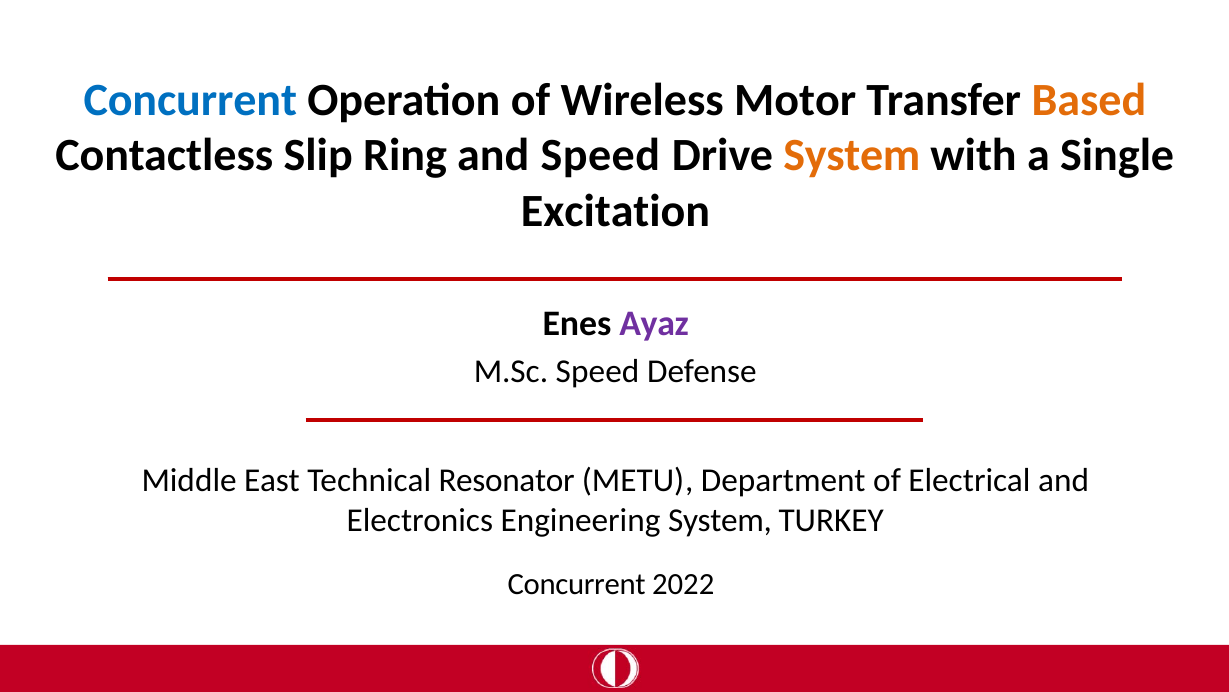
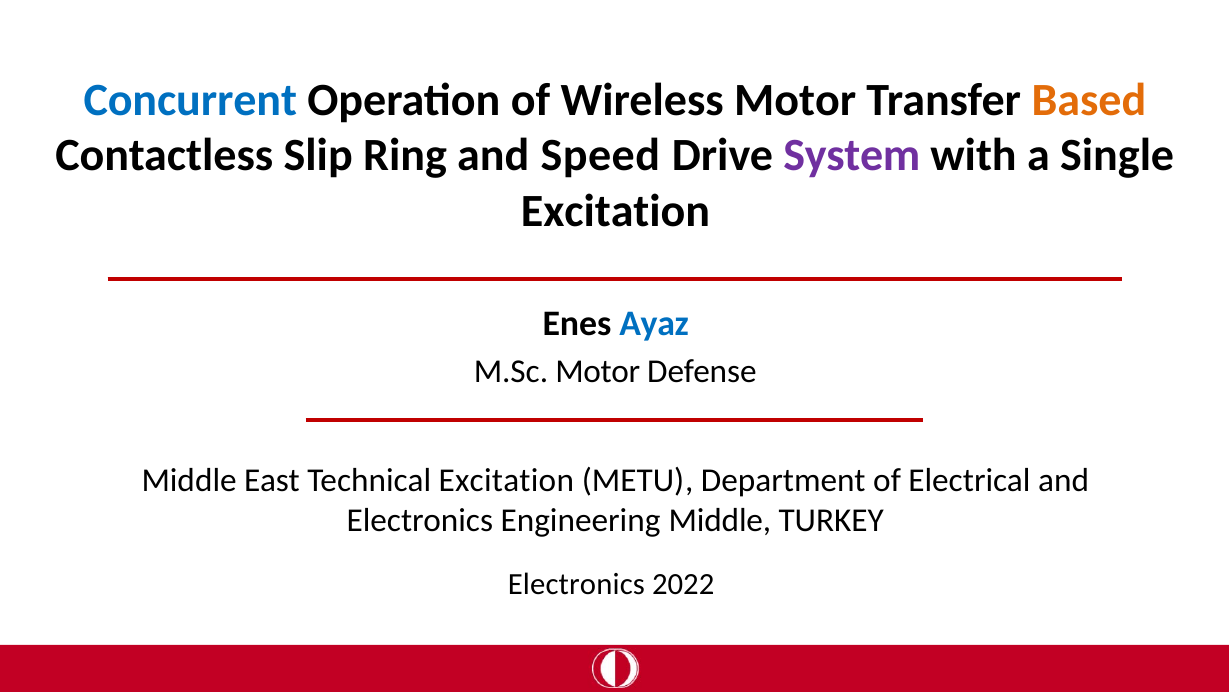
System at (852, 156) colour: orange -> purple
Ayaz colour: purple -> blue
M.Sc Speed: Speed -> Motor
Technical Resonator: Resonator -> Excitation
Engineering System: System -> Middle
Concurrent at (577, 583): Concurrent -> Electronics
